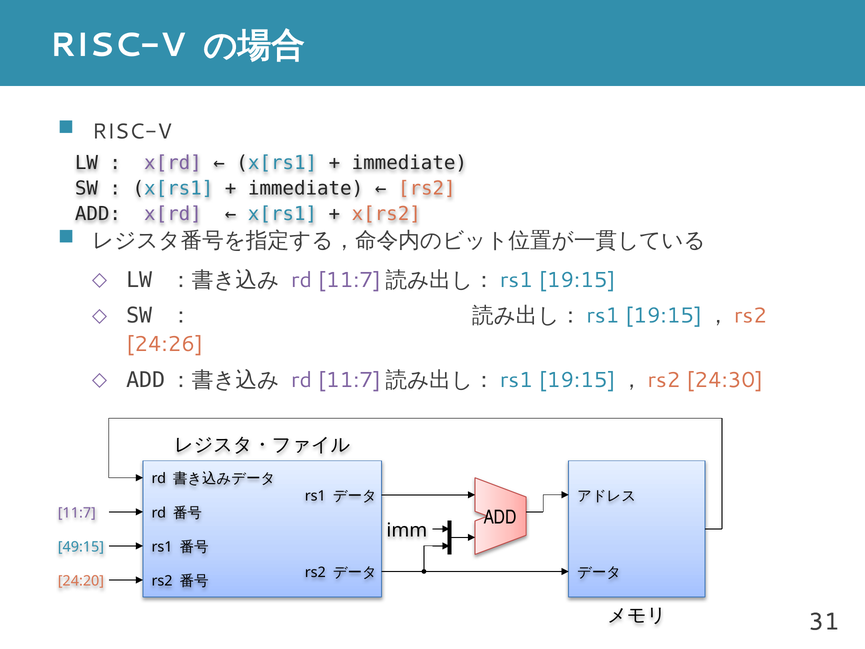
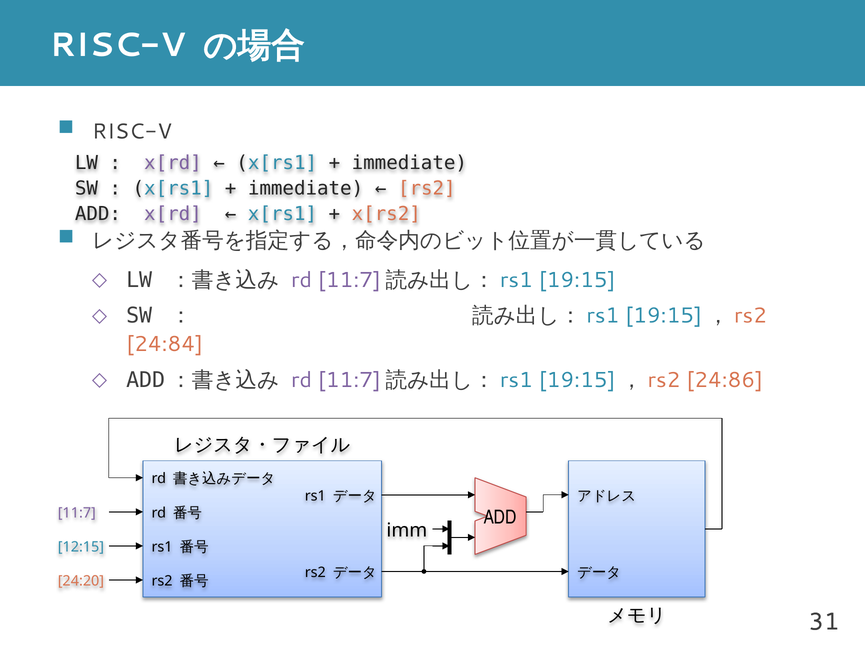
24:26: 24:26 -> 24:84
24:30: 24:30 -> 24:86
49:15: 49:15 -> 12:15
